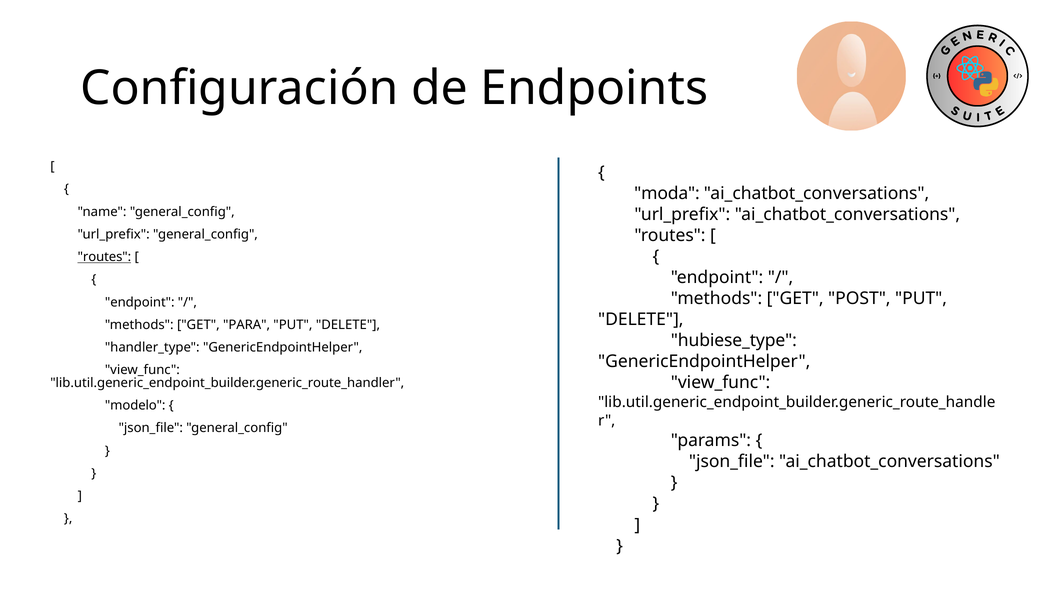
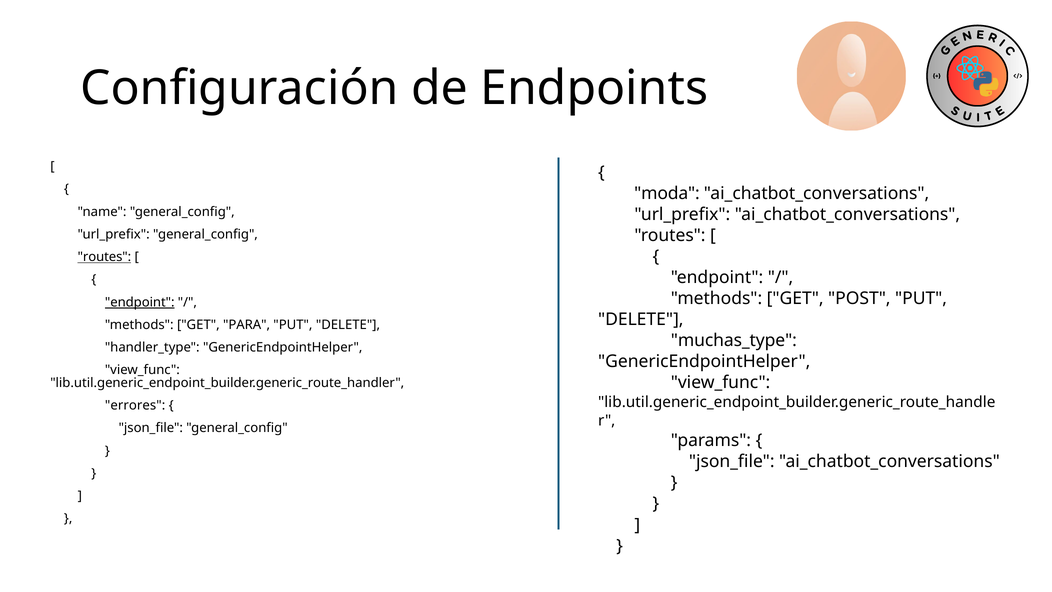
endpoint at (140, 302) underline: none -> present
hubiese_type: hubiese_type -> muchas_type
modelo: modelo -> errores
